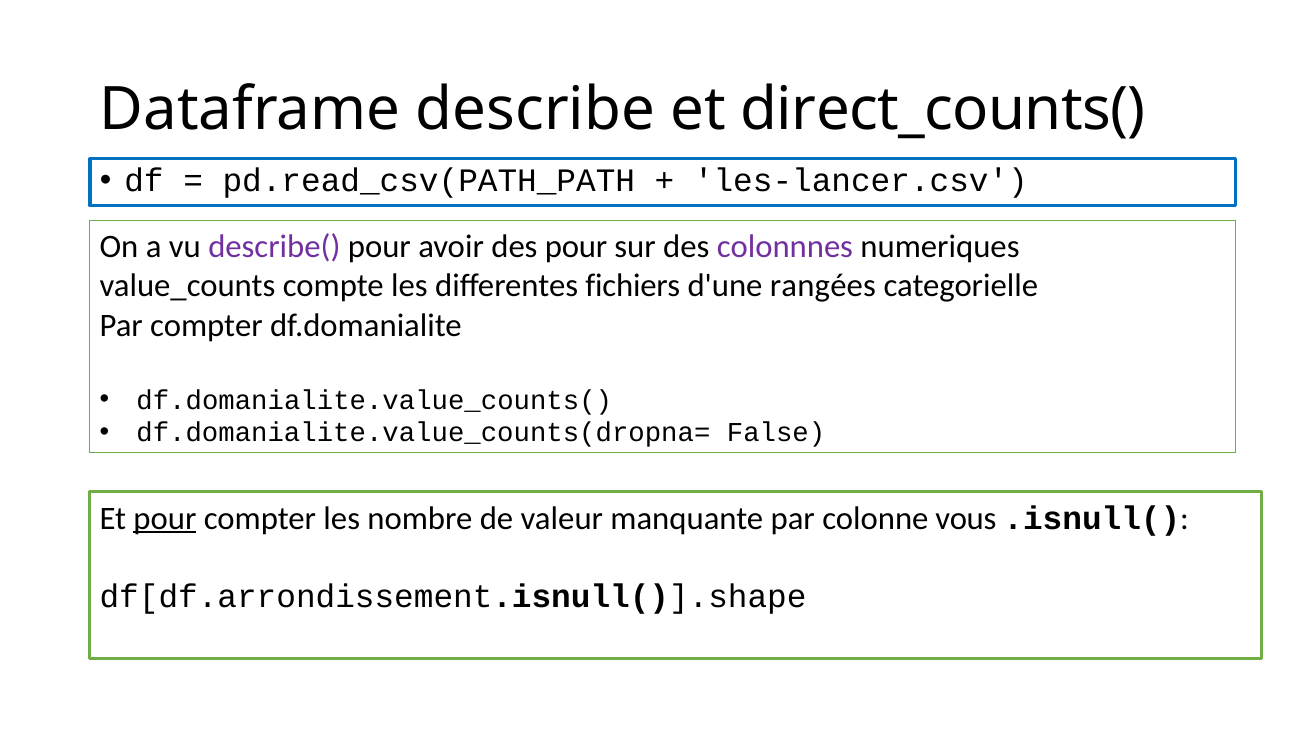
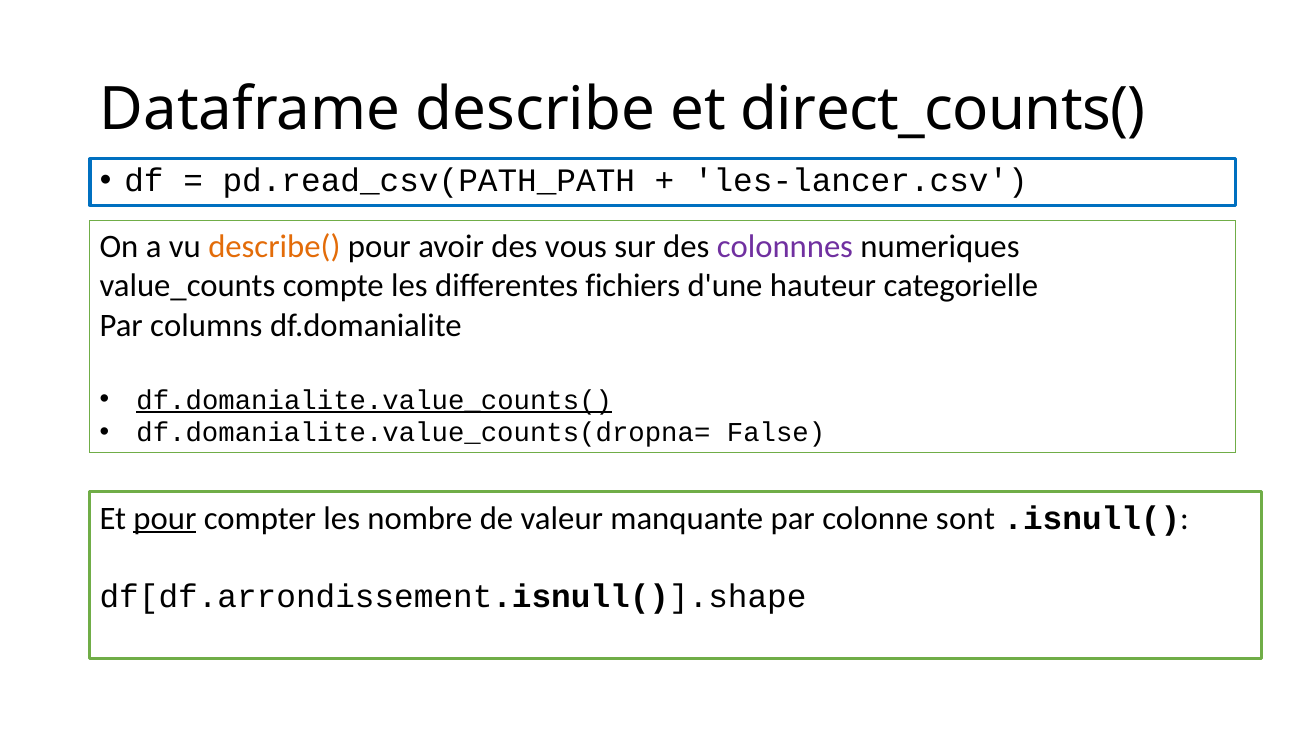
describe( colour: purple -> orange
des pour: pour -> vous
rangées: rangées -> hauteur
Par compter: compter -> columns
df.domanialite.value_counts( underline: none -> present
vous: vous -> sont
